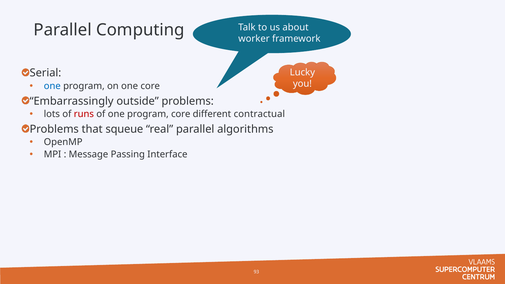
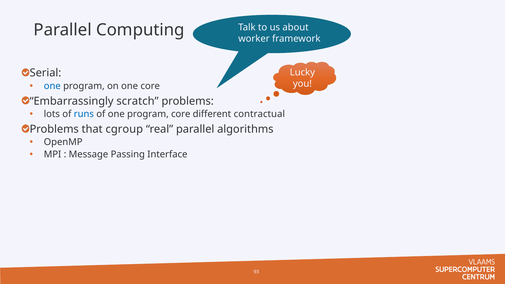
outside: outside -> scratch
runs colour: red -> blue
squeue: squeue -> cgroup
